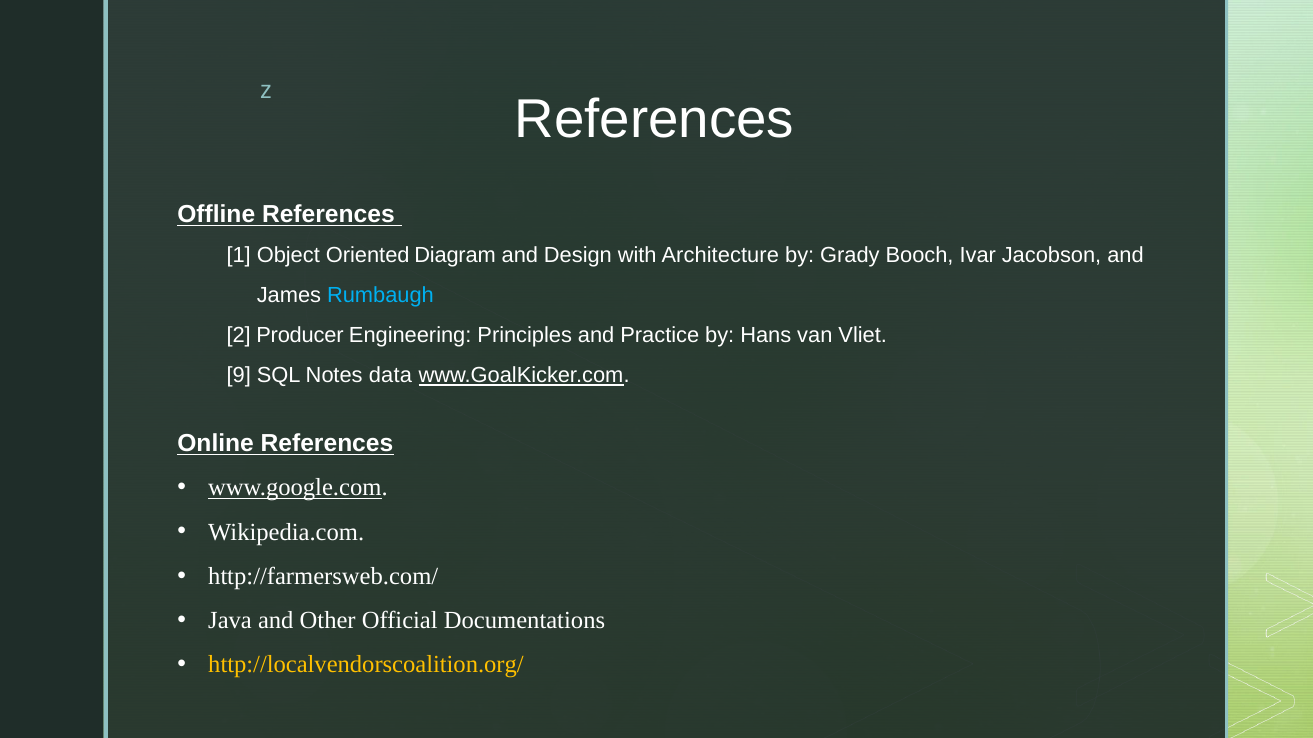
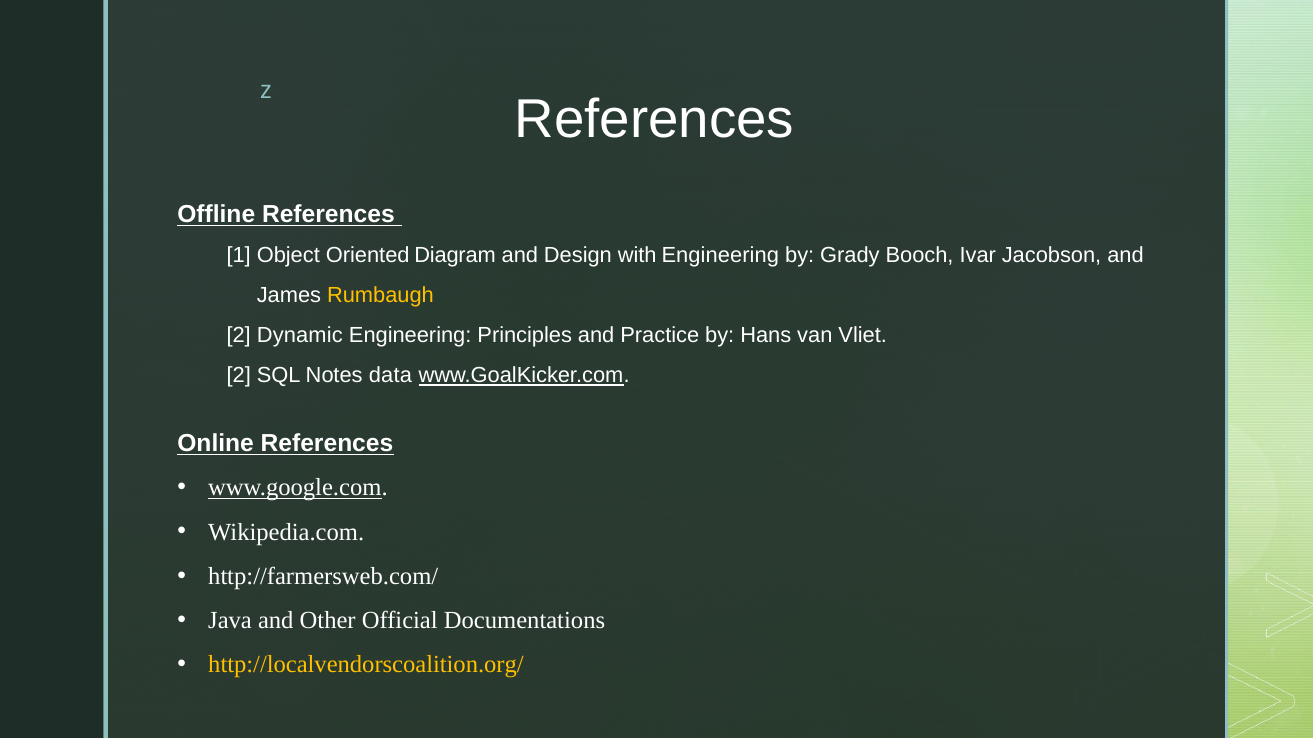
with Architecture: Architecture -> Engineering
Rumbaugh colour: light blue -> yellow
Producer: Producer -> Dynamic
9 at (239, 376): 9 -> 2
